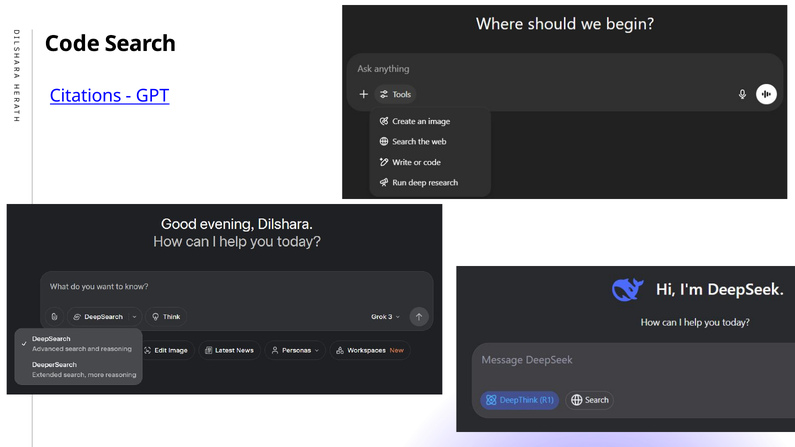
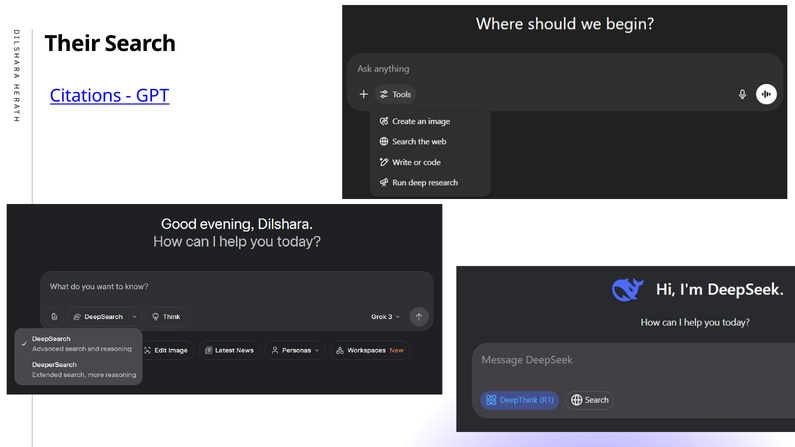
Code: Code -> Their
